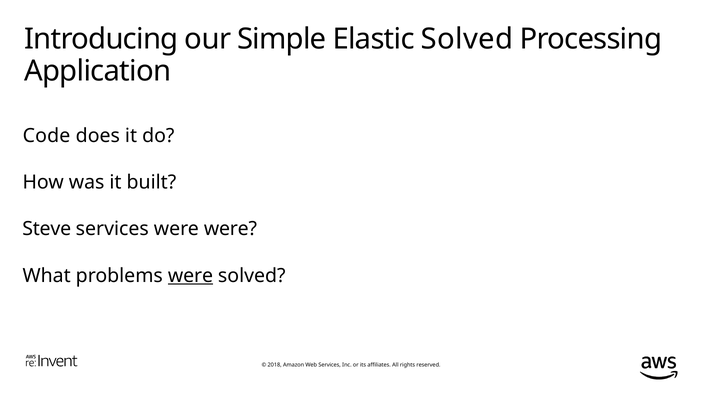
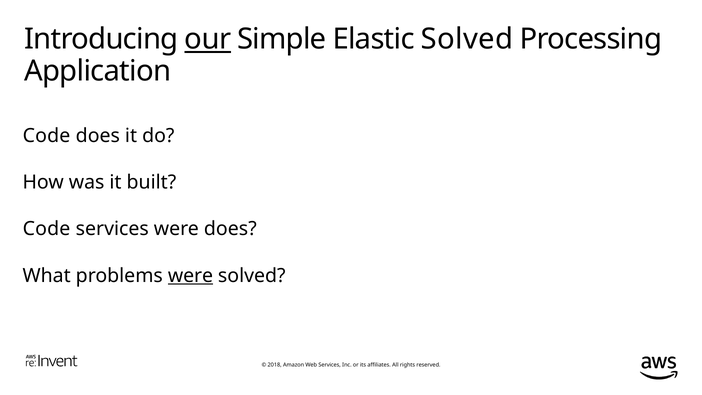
our underline: none -> present
Steve at (47, 229): Steve -> Code
were were: were -> does
